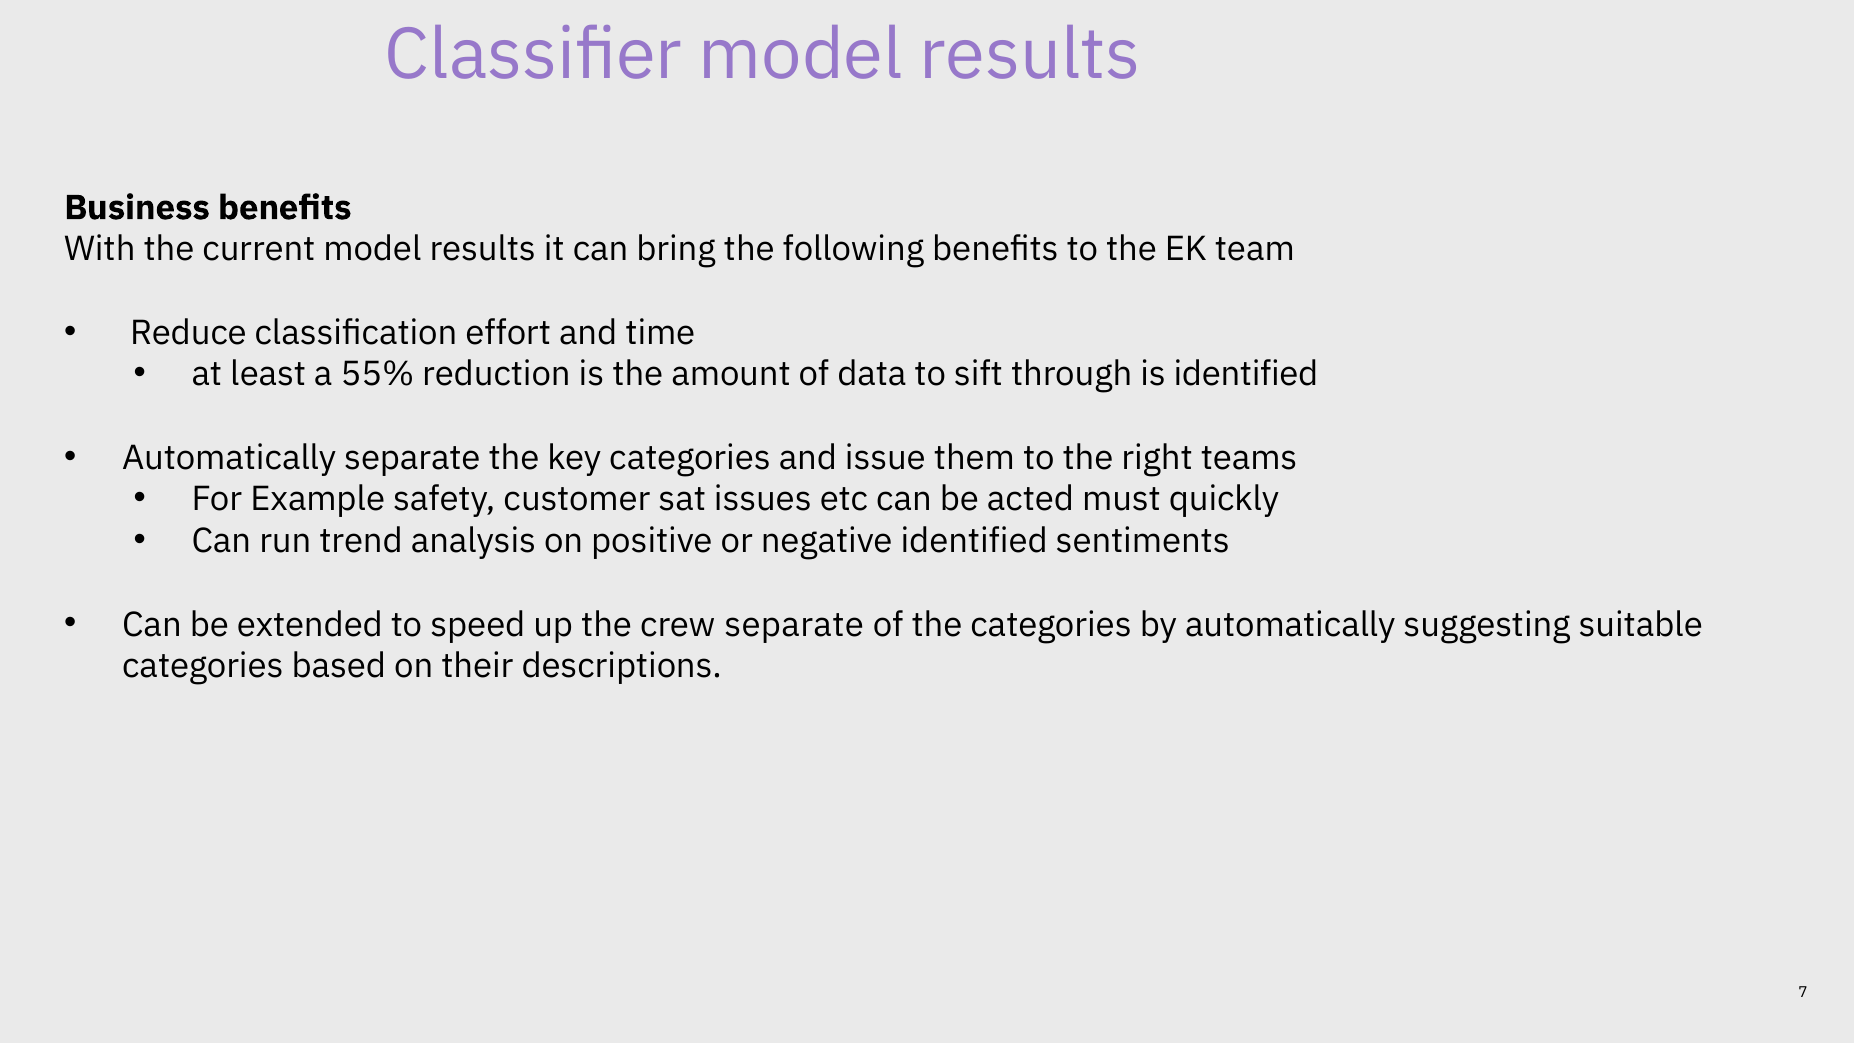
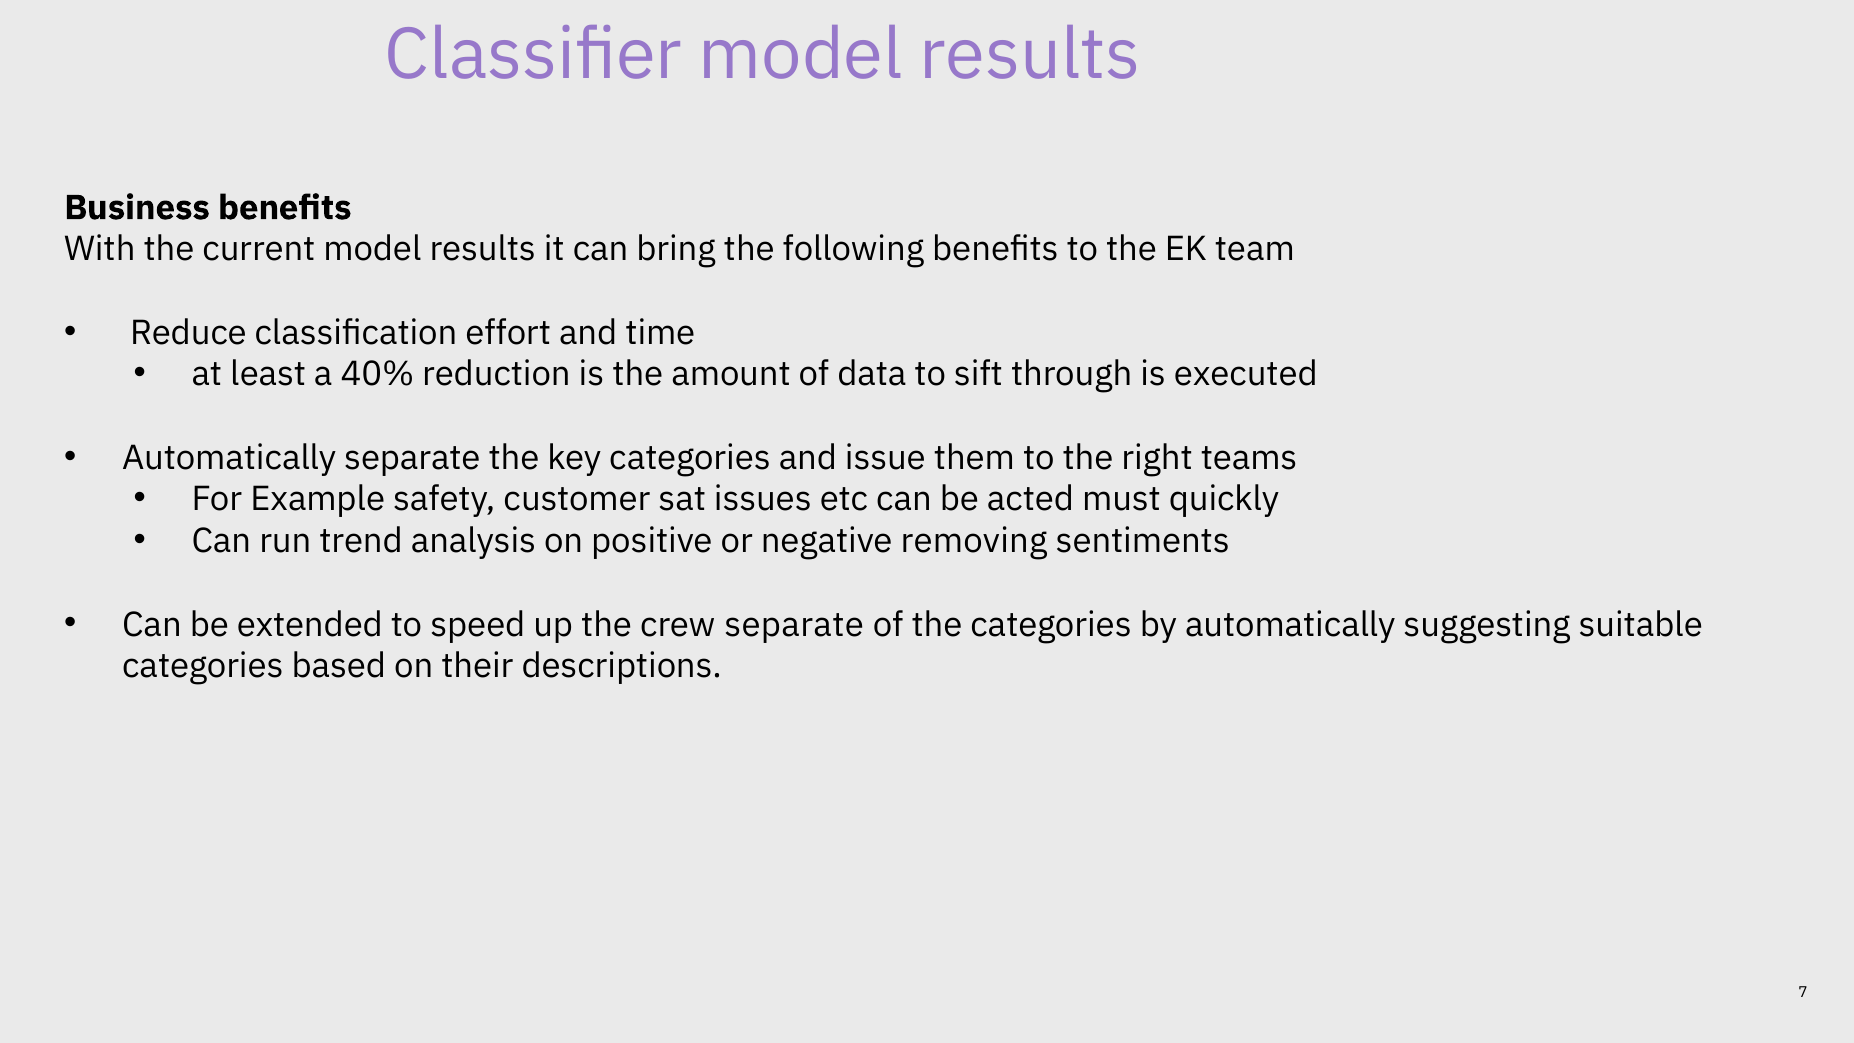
55%: 55% -> 40%
is identified: identified -> executed
negative identified: identified -> removing
